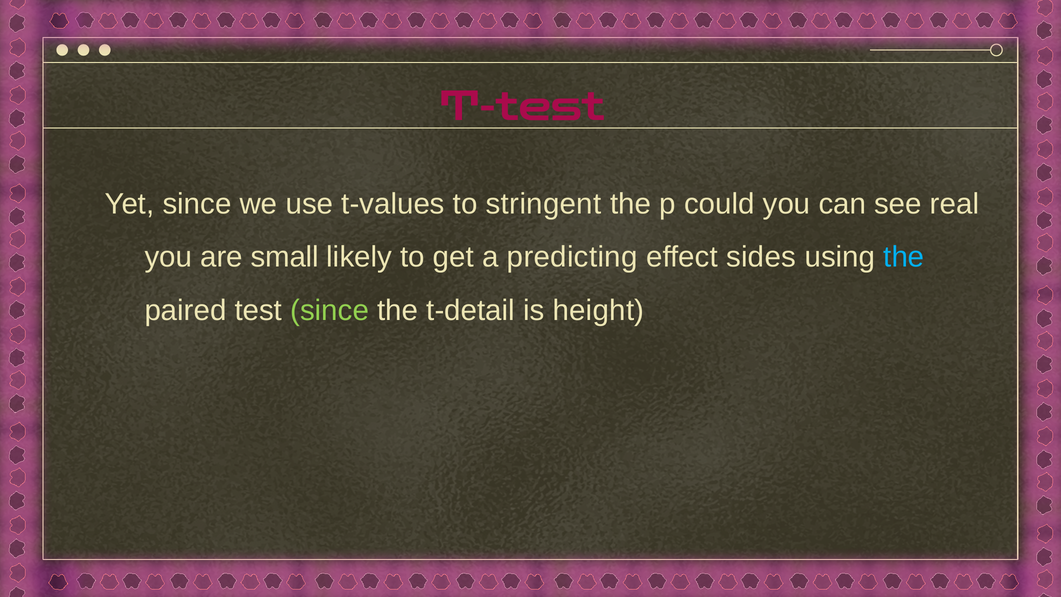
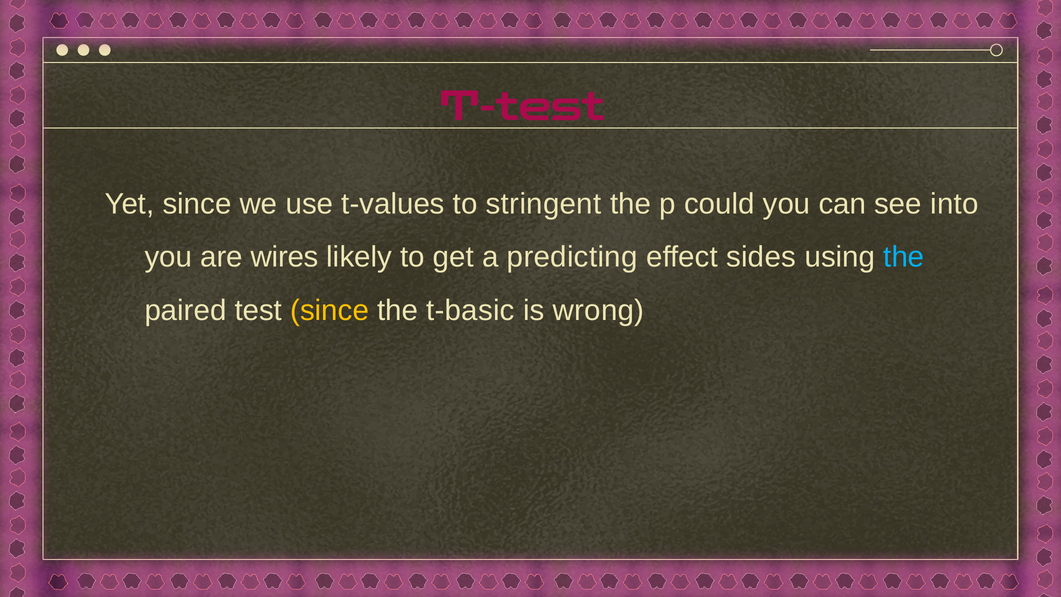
real: real -> into
small: small -> wires
since at (330, 310) colour: light green -> yellow
t-detail: t-detail -> t-basic
height: height -> wrong
